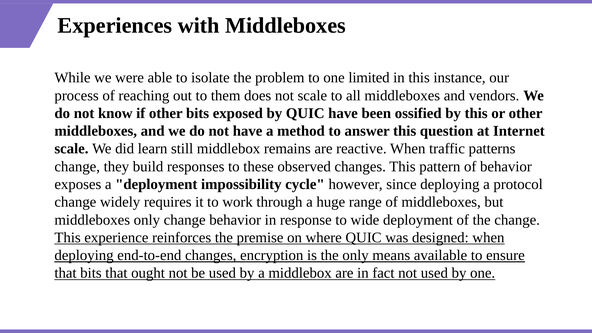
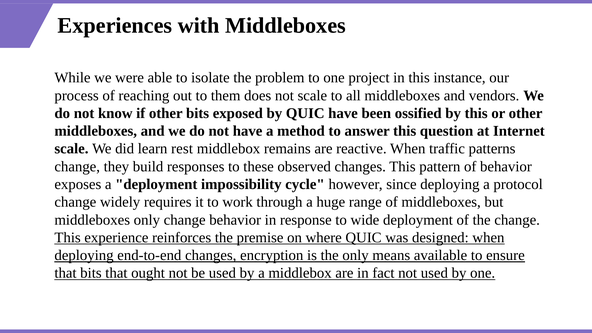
limited: limited -> project
still: still -> rest
